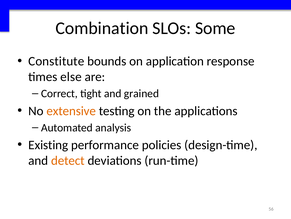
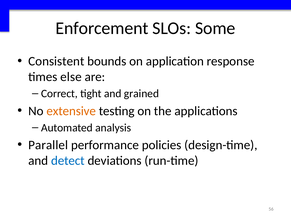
Combination: Combination -> Enforcement
Constitute: Constitute -> Consistent
Existing: Existing -> Parallel
detect colour: orange -> blue
